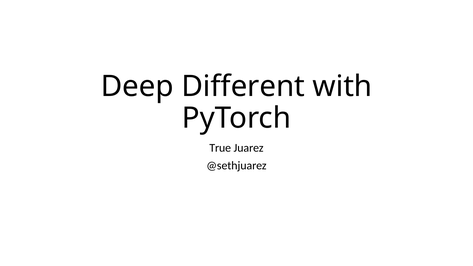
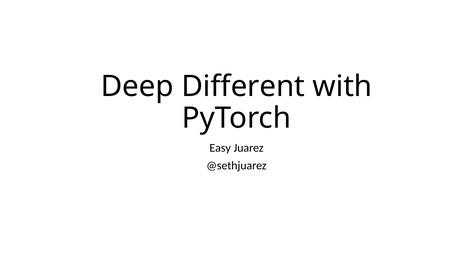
True: True -> Easy
